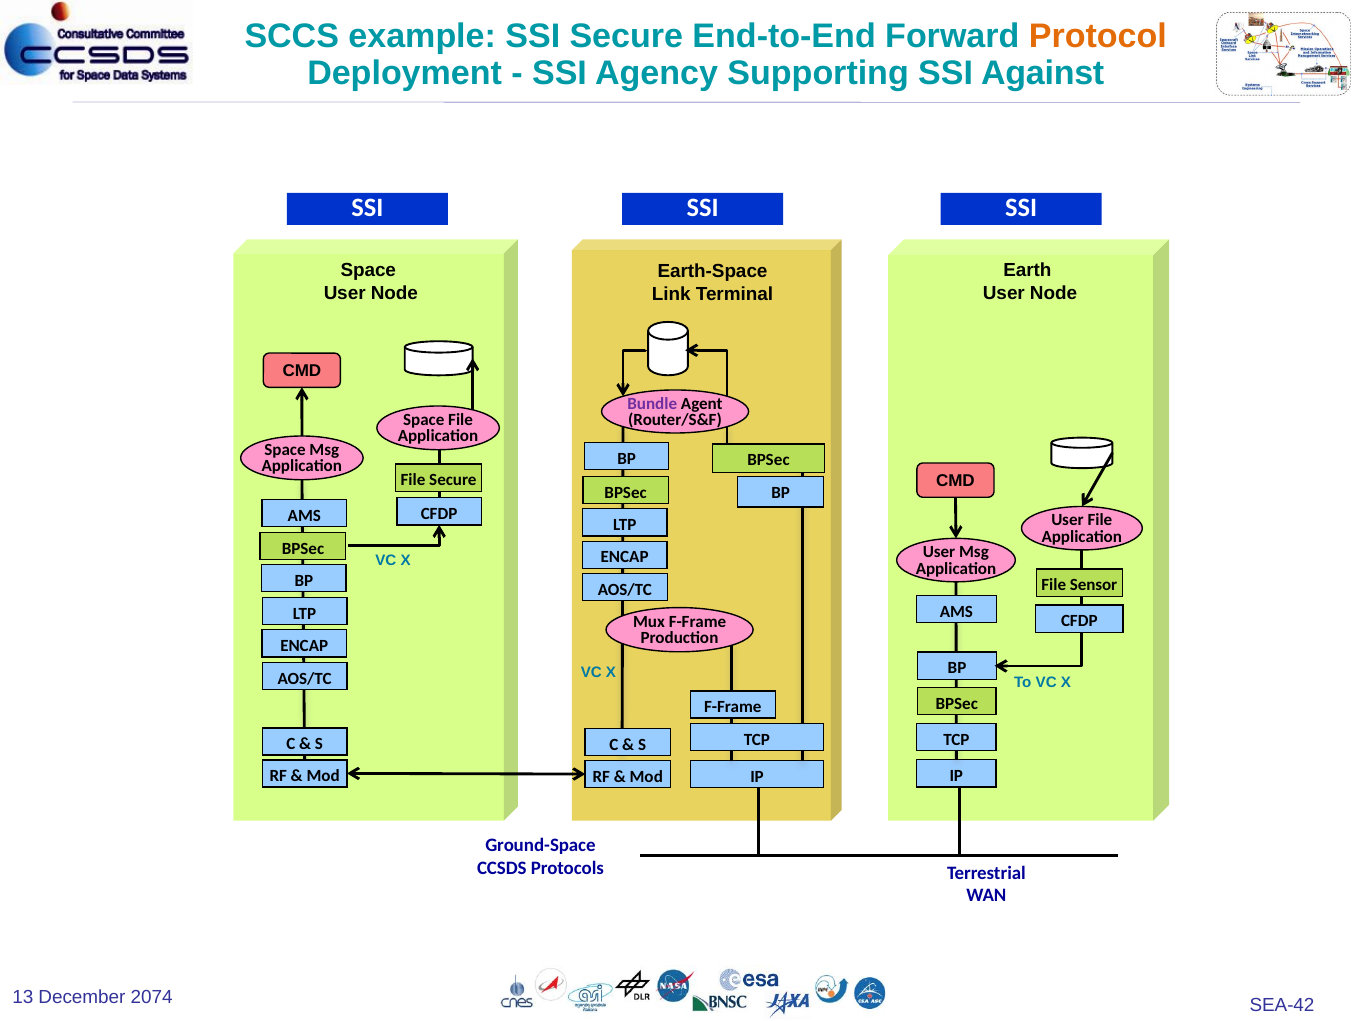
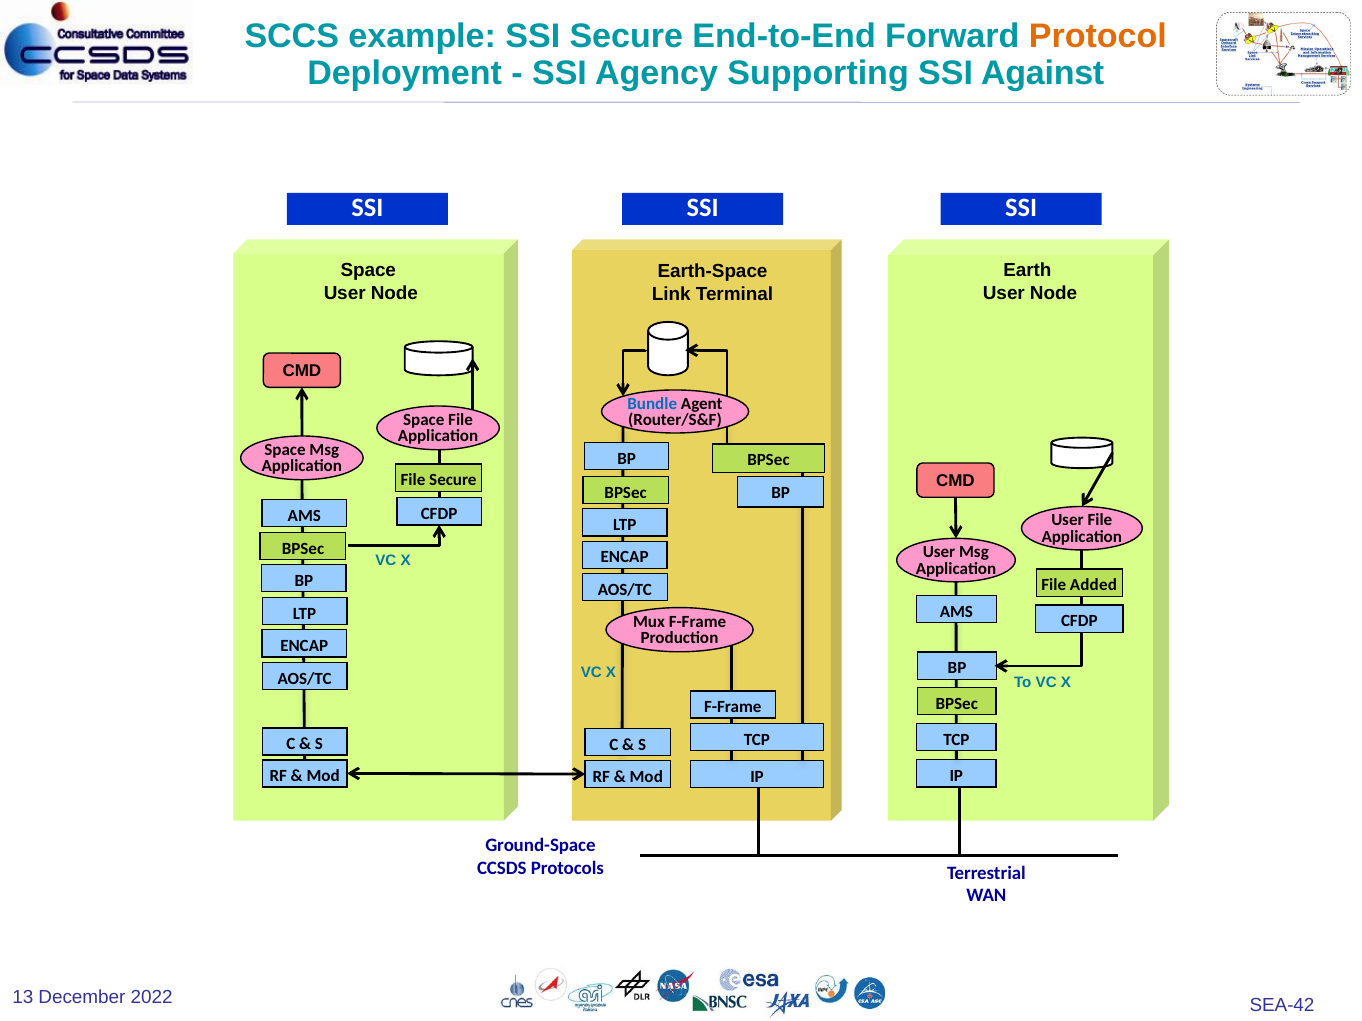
Bundle colour: purple -> blue
Sensor: Sensor -> Added
2074: 2074 -> 2022
